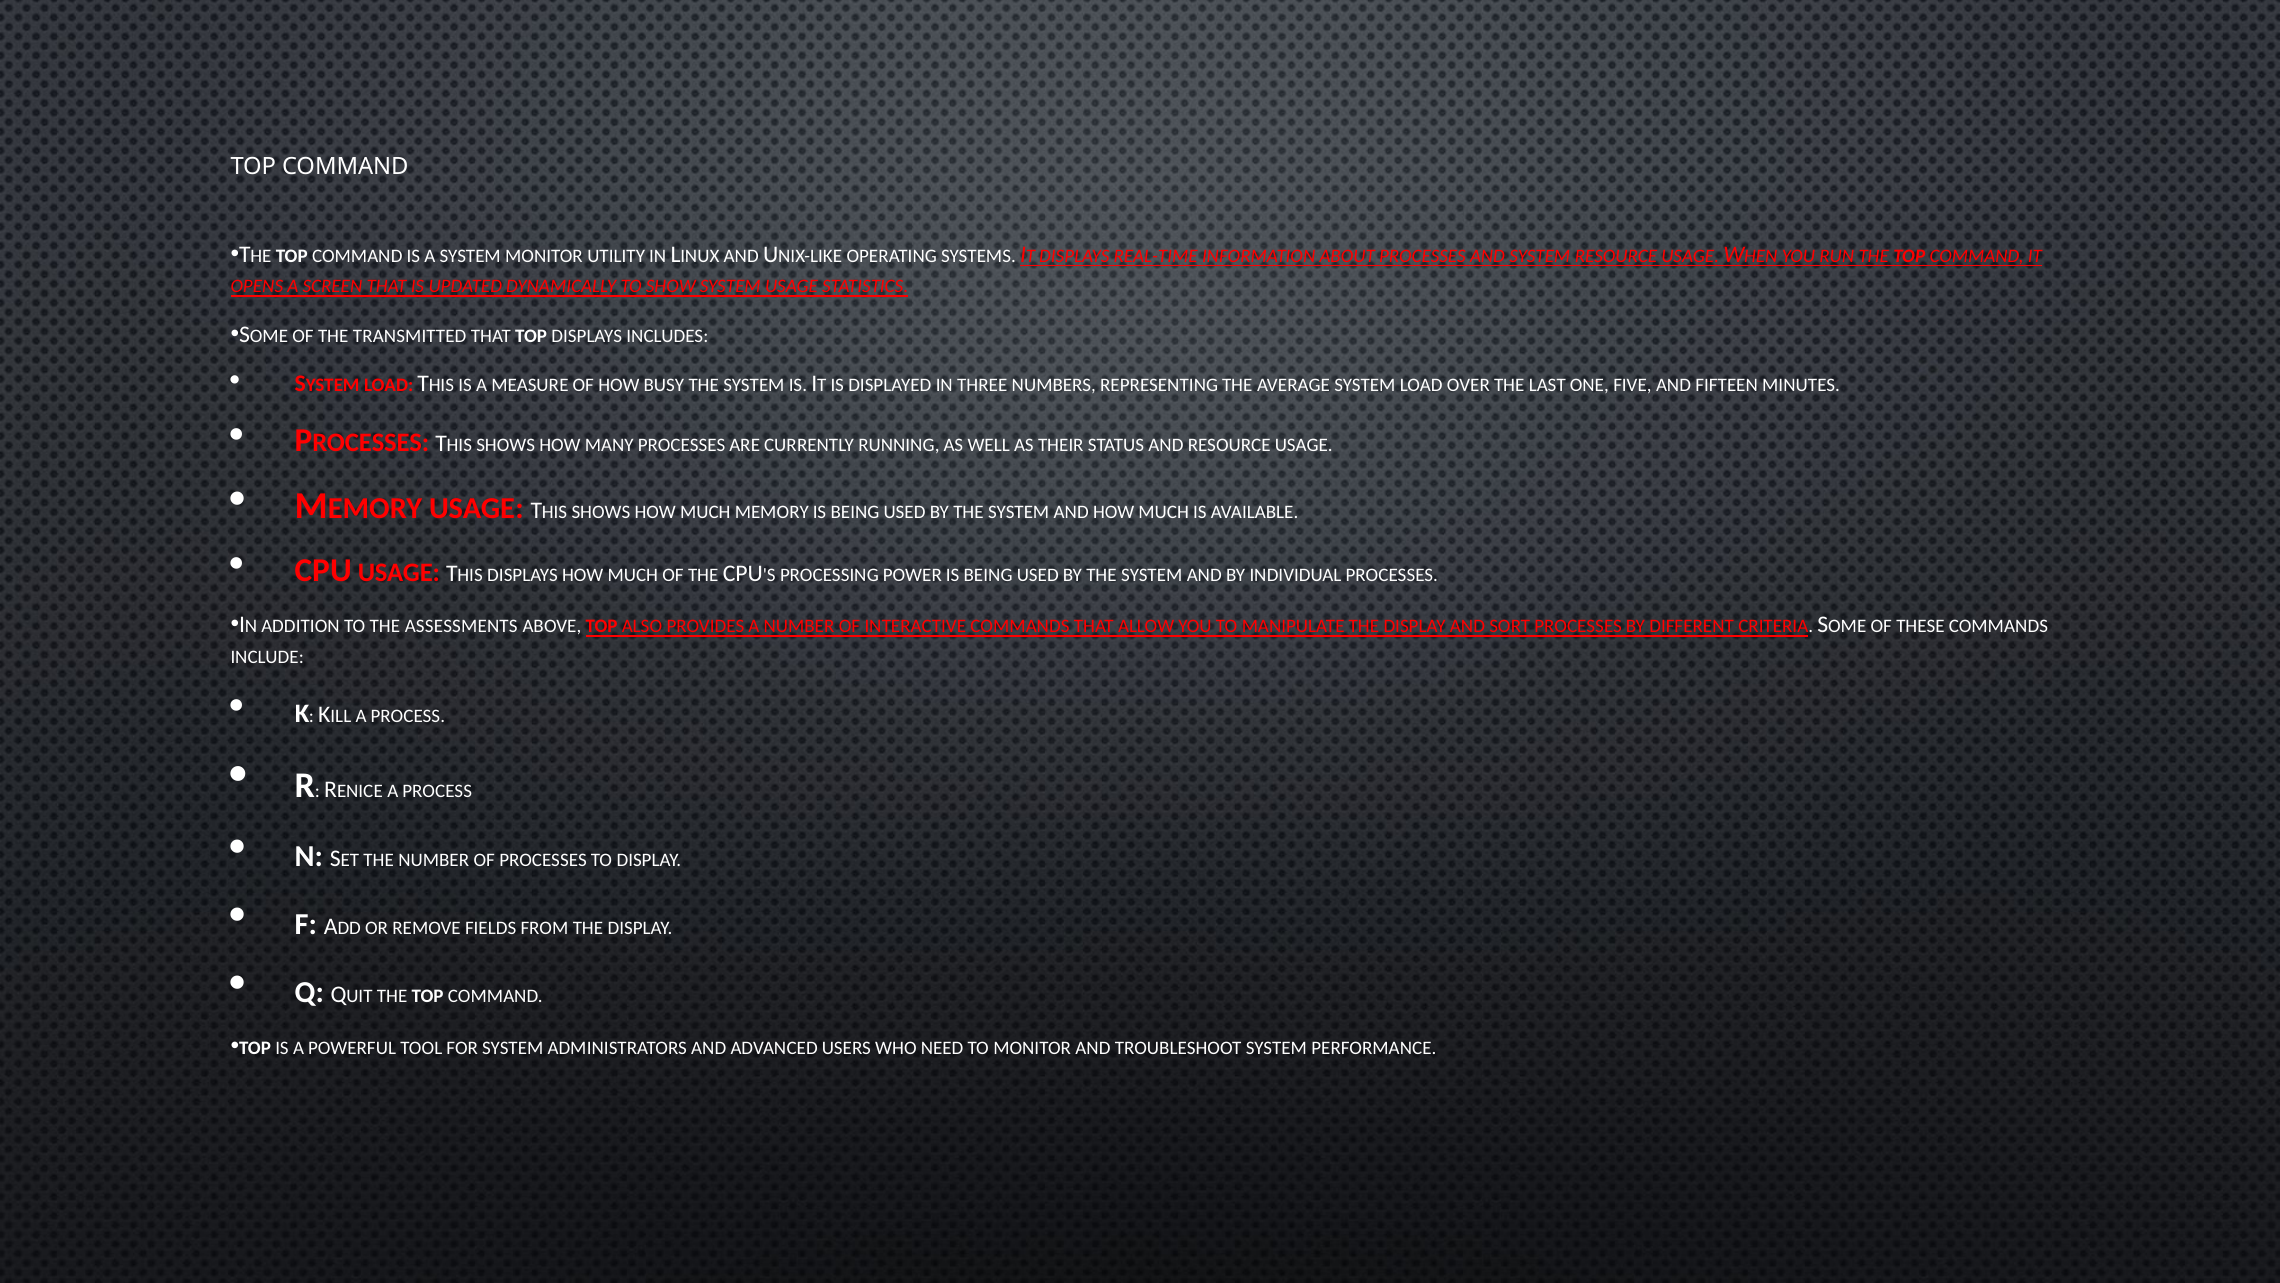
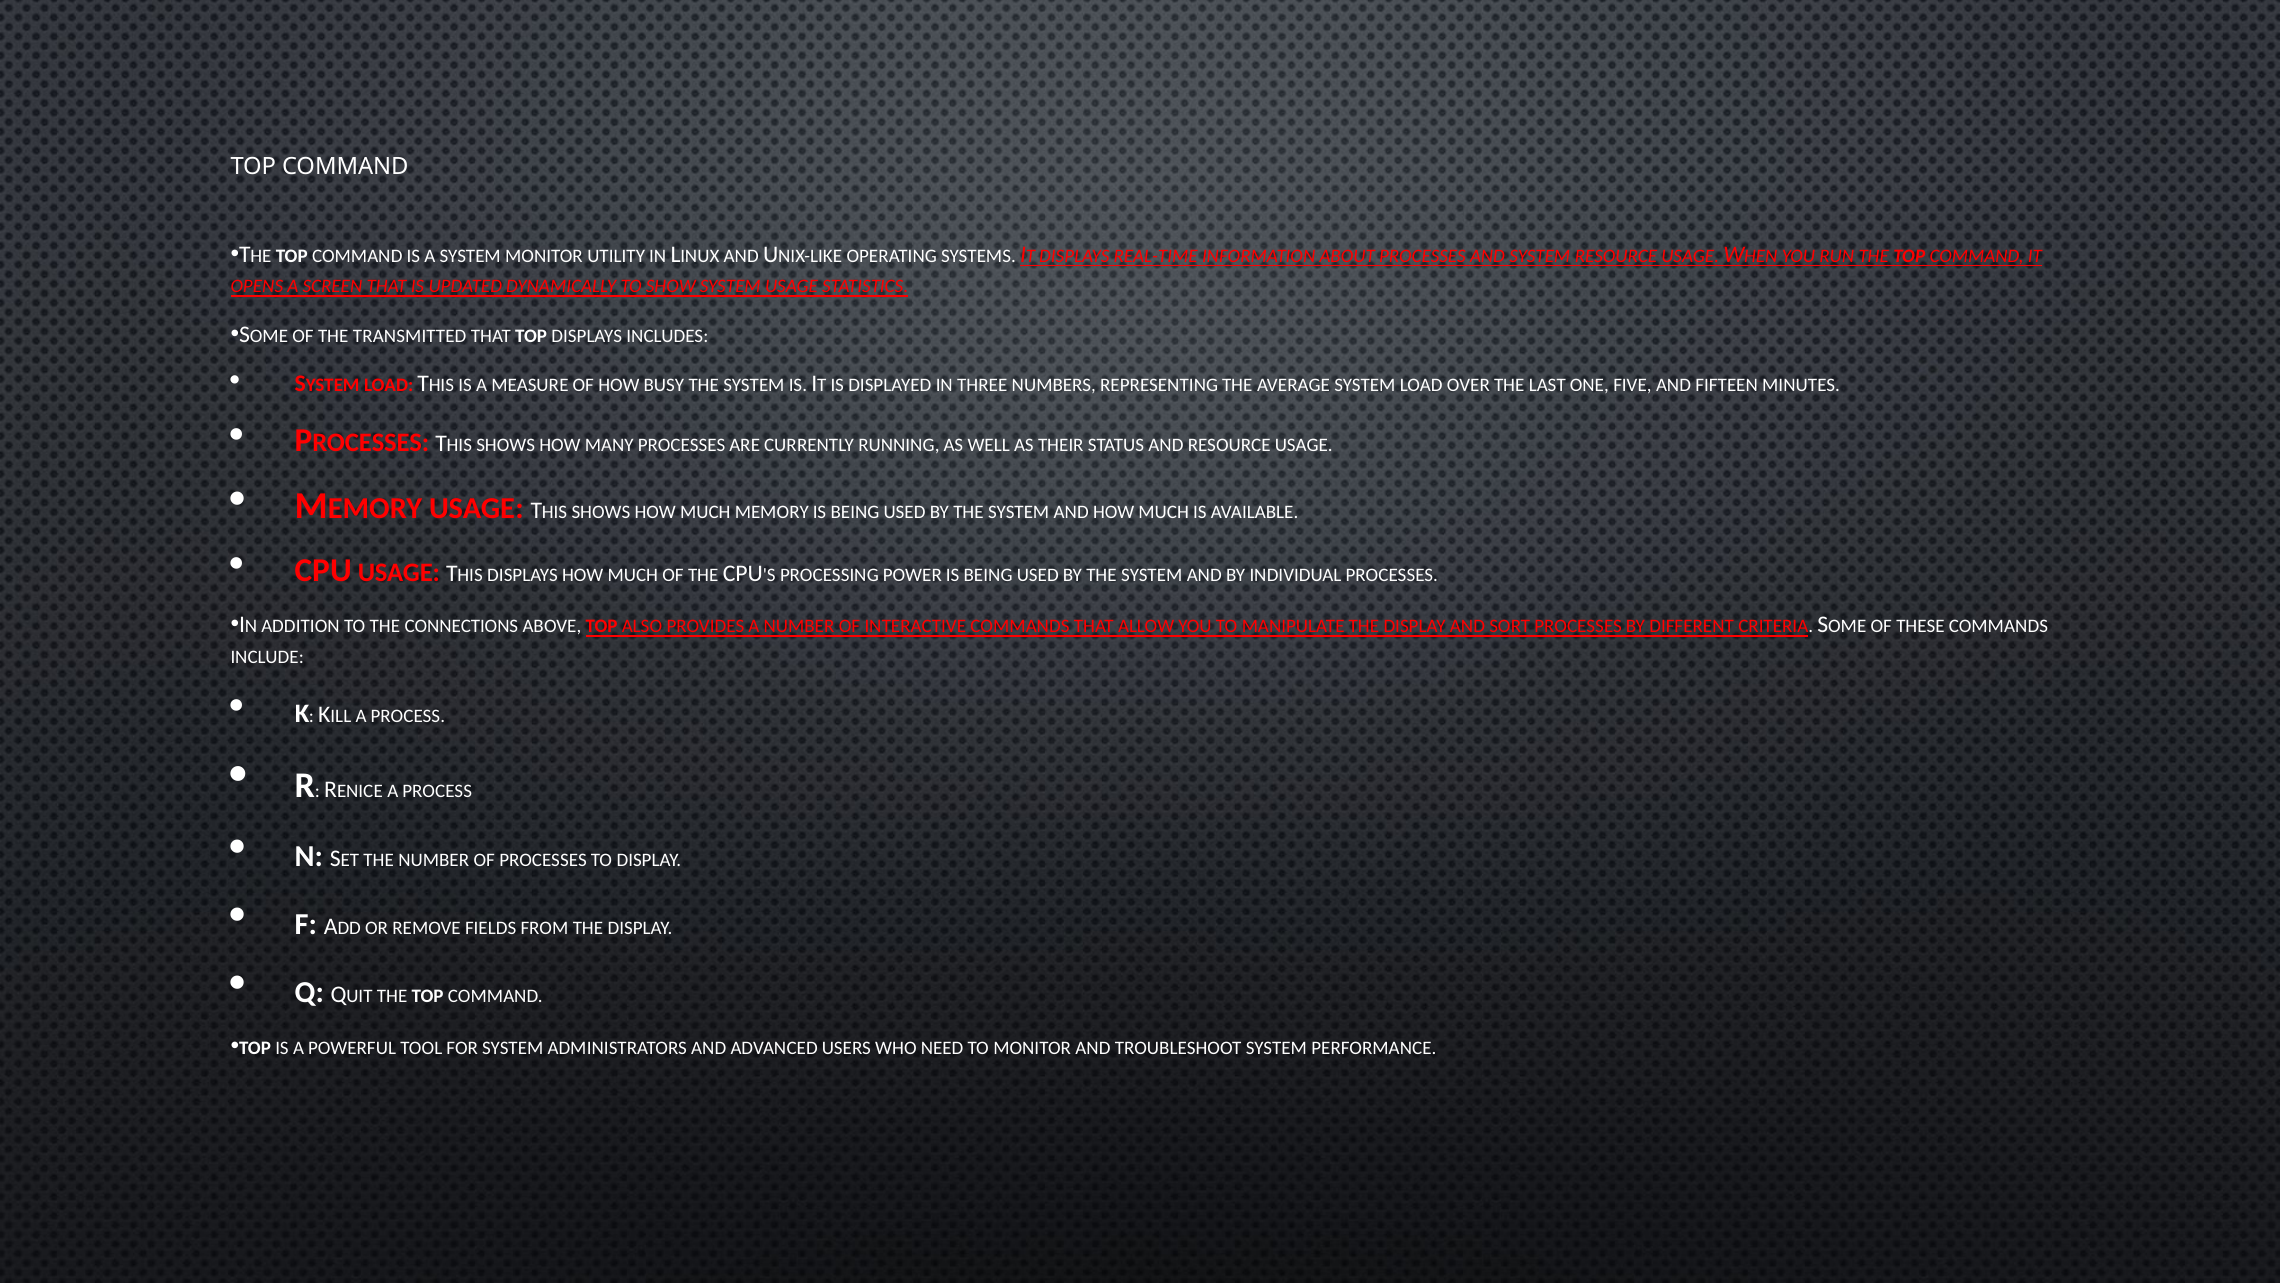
ASSESSMENTS: ASSESSMENTS -> CONNECTIONS
